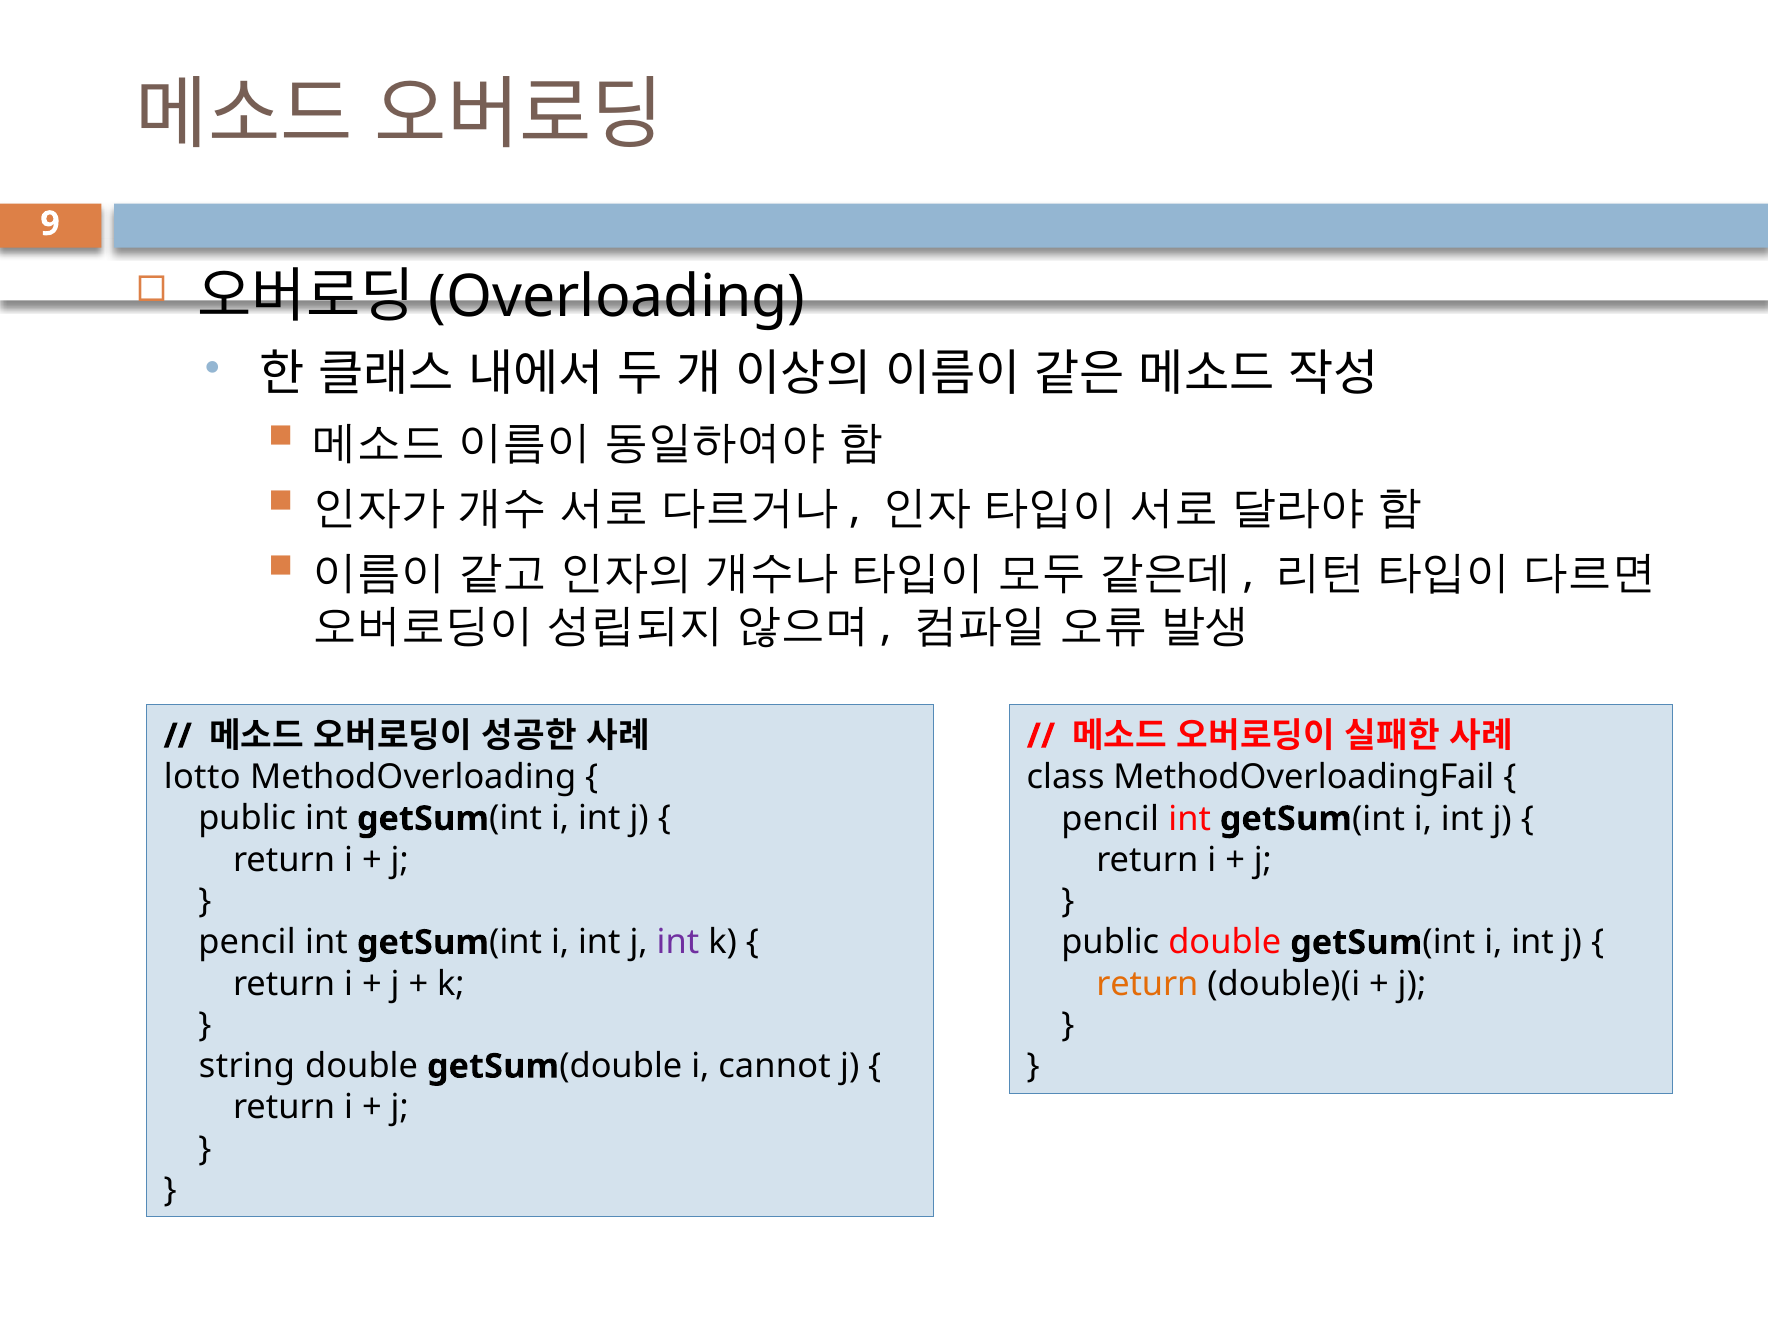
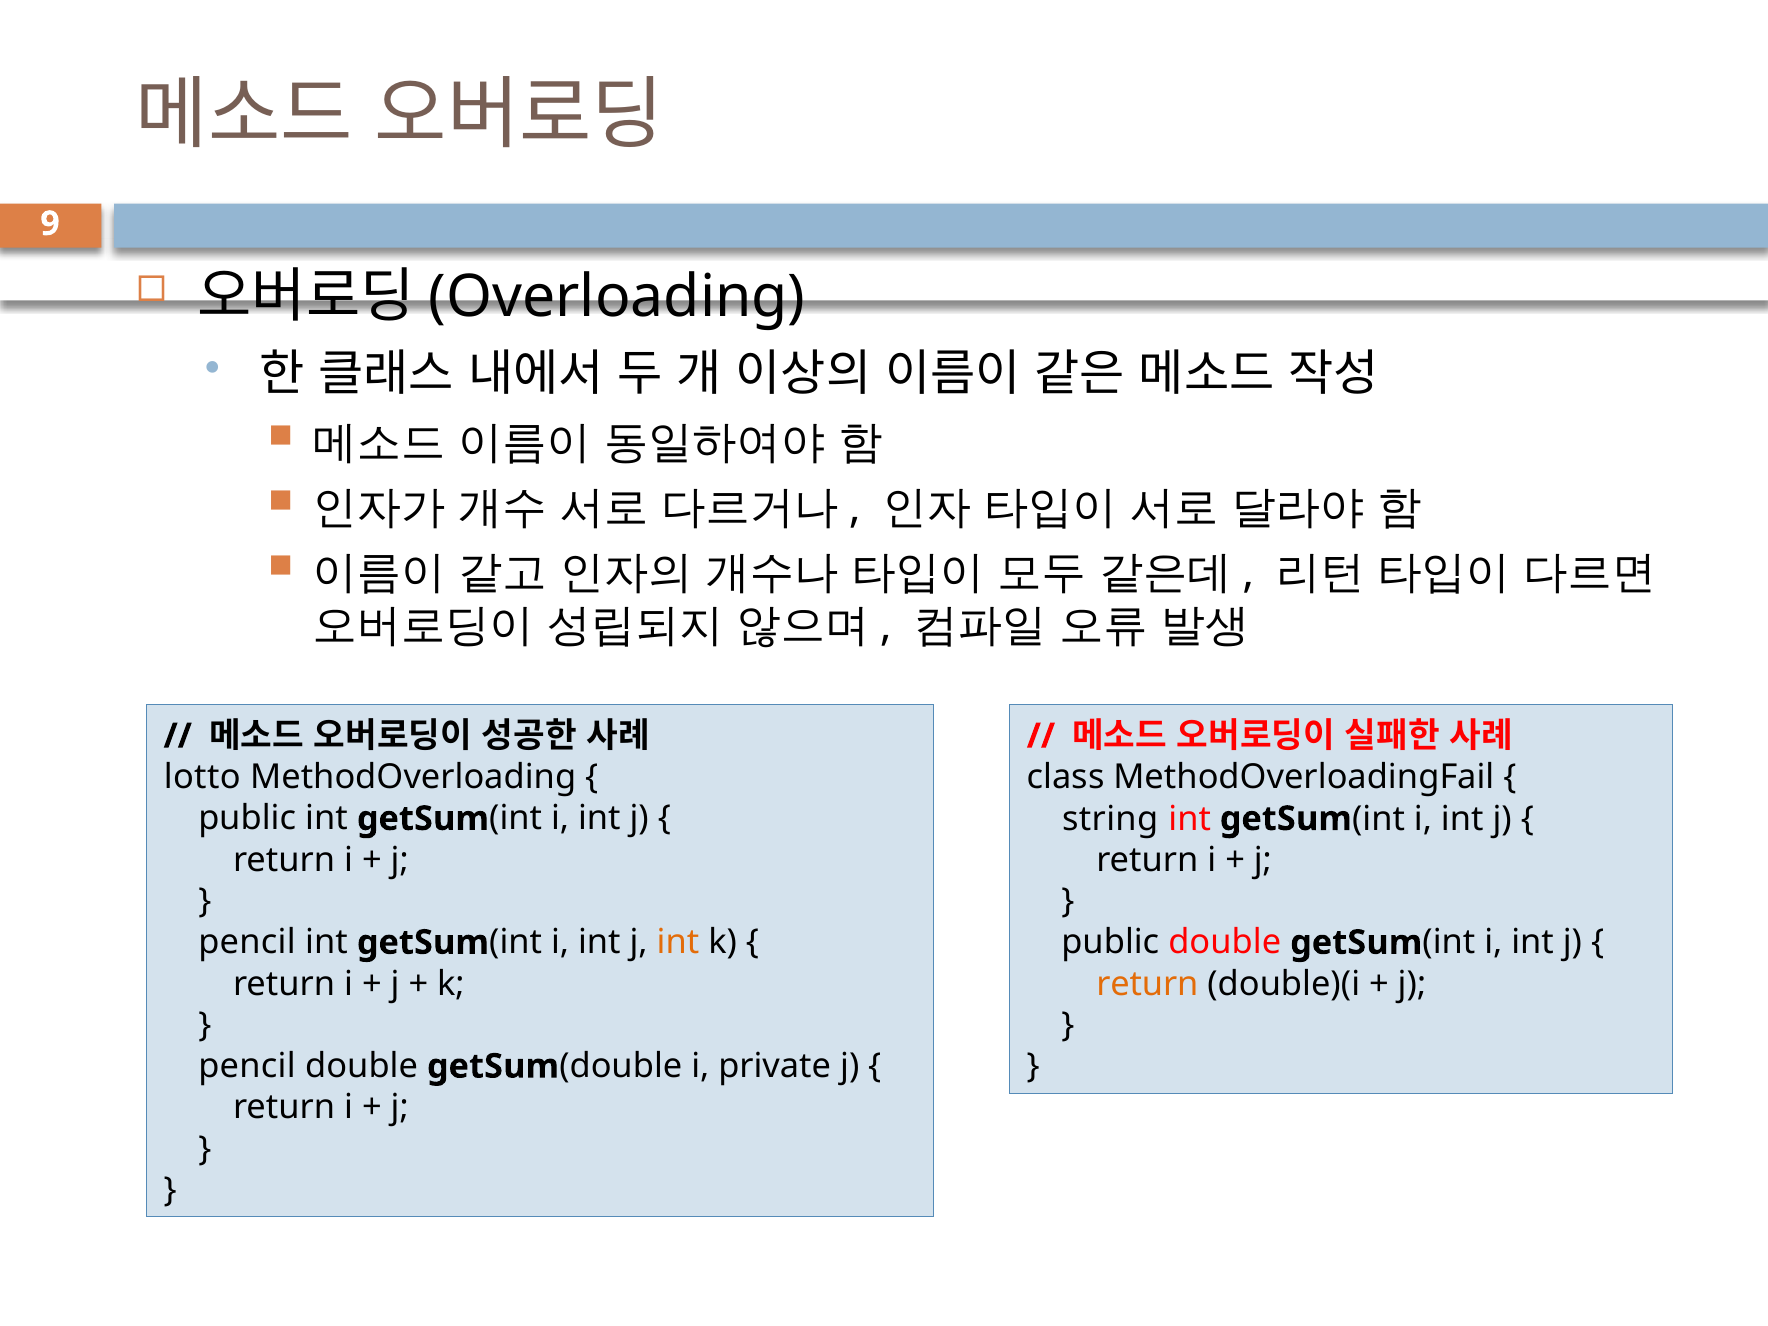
pencil at (1110, 819): pencil -> string
int at (678, 942) colour: purple -> orange
string at (247, 1066): string -> pencil
cannot: cannot -> private
